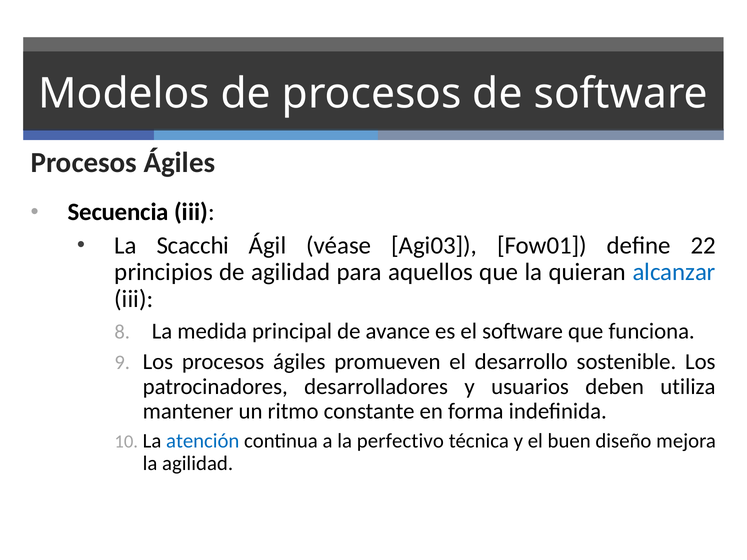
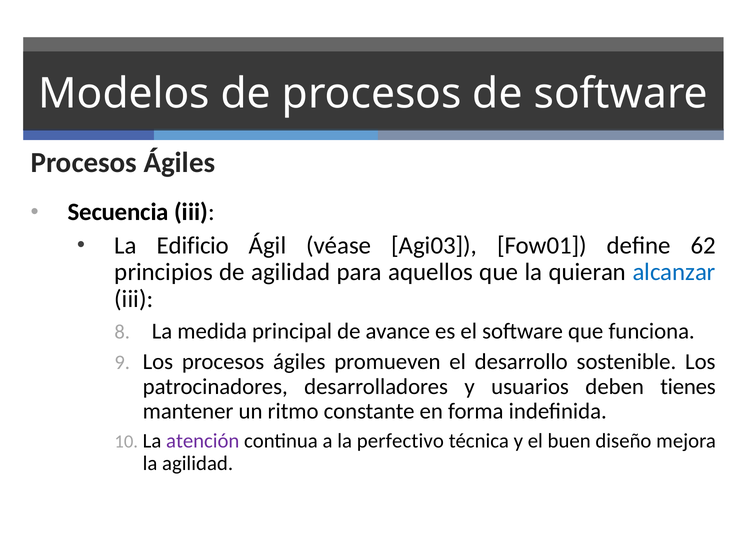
Scacchi: Scacchi -> Edificio
22: 22 -> 62
utiliza: utiliza -> tienes
atención colour: blue -> purple
